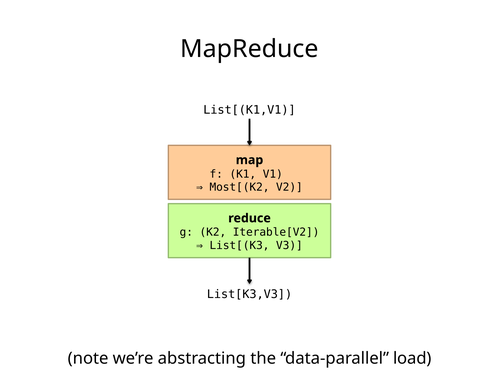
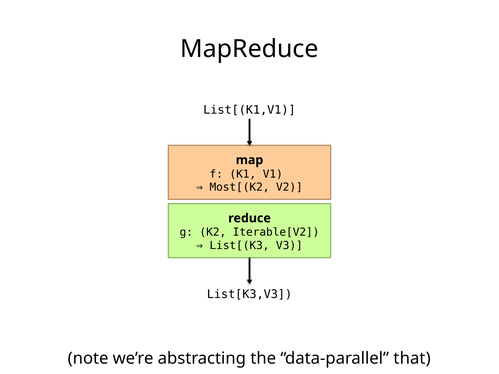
load: load -> that
